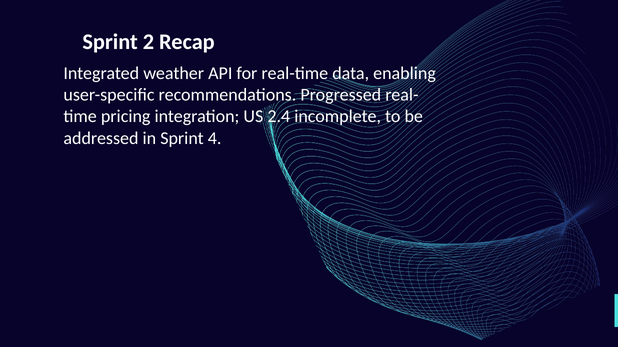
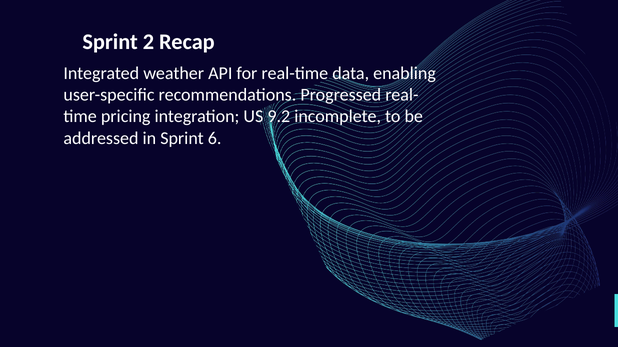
2.4: 2.4 -> 9.2
4: 4 -> 6
